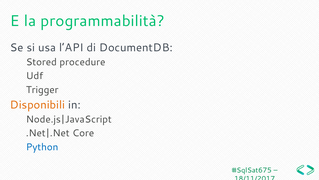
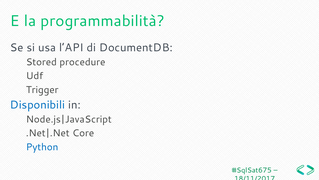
Disponibili colour: orange -> blue
